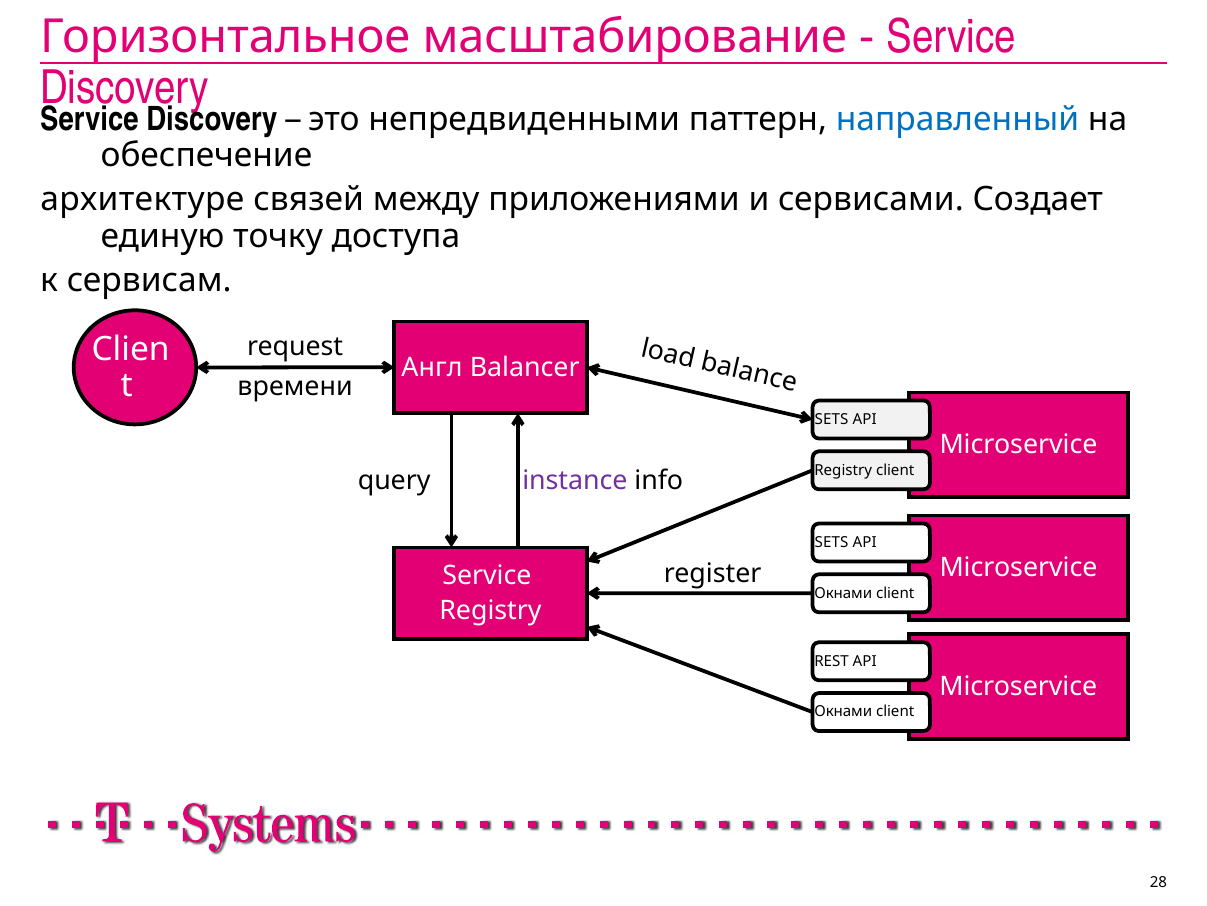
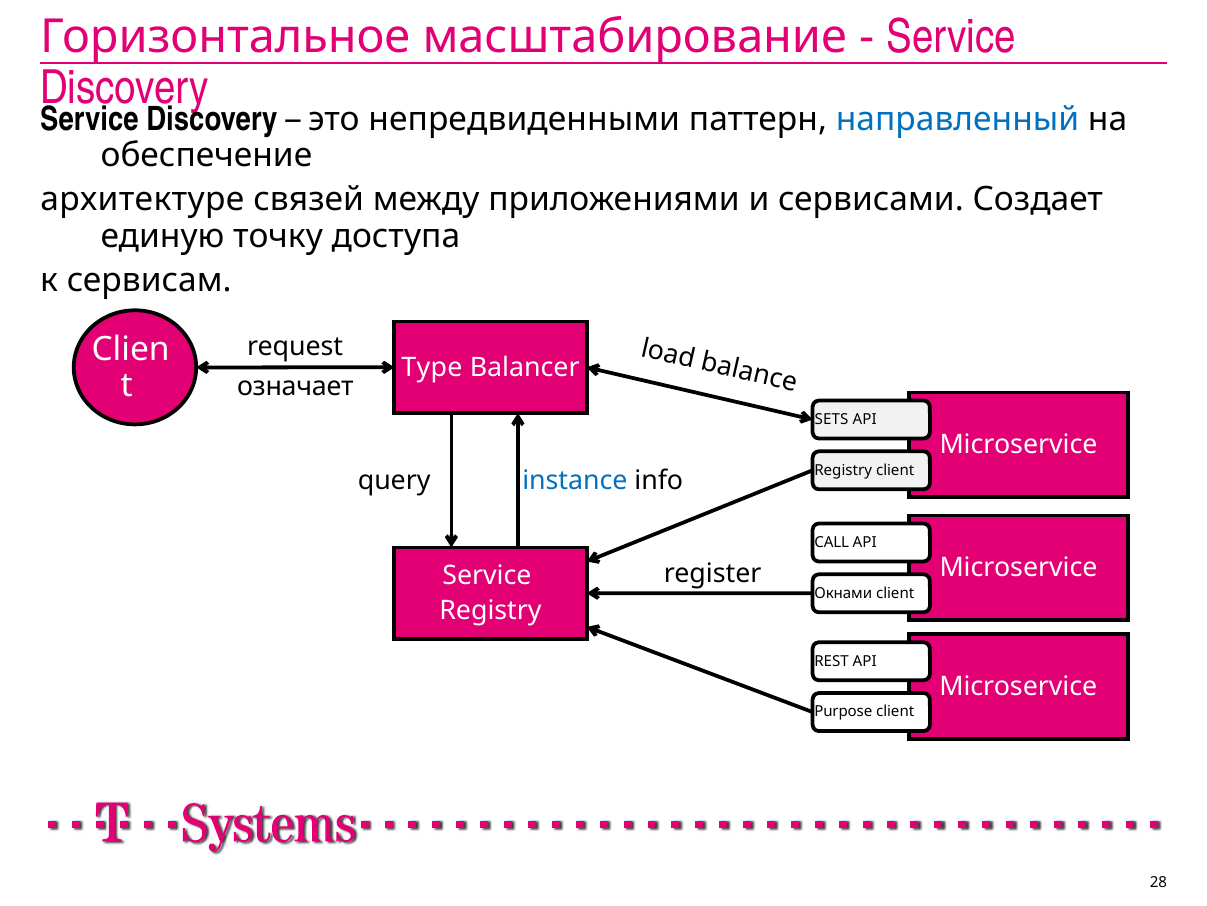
Англ: Англ -> Type
времени: времени -> означает
instance colour: purple -> blue
SETS at (832, 542): SETS -> CALL
Окнами at (843, 711): Окнами -> Purpose
